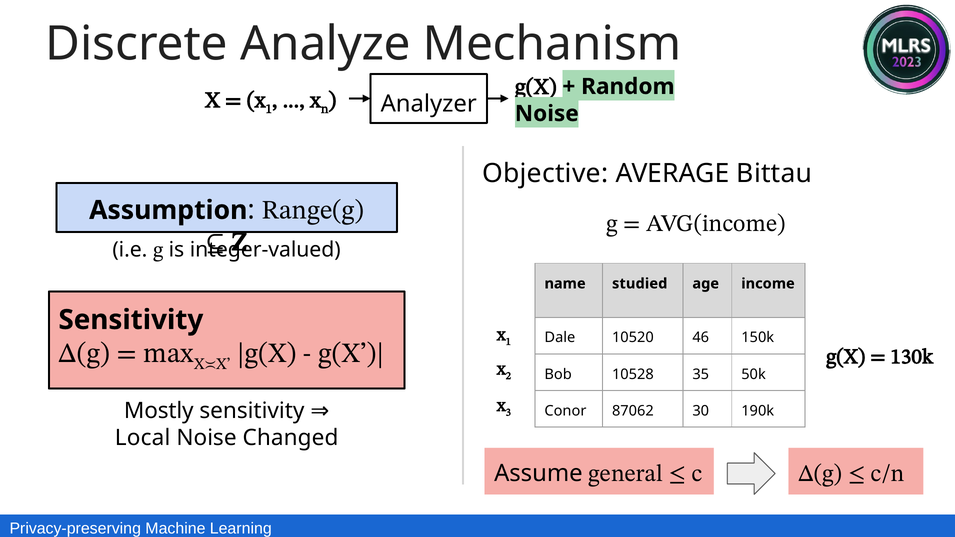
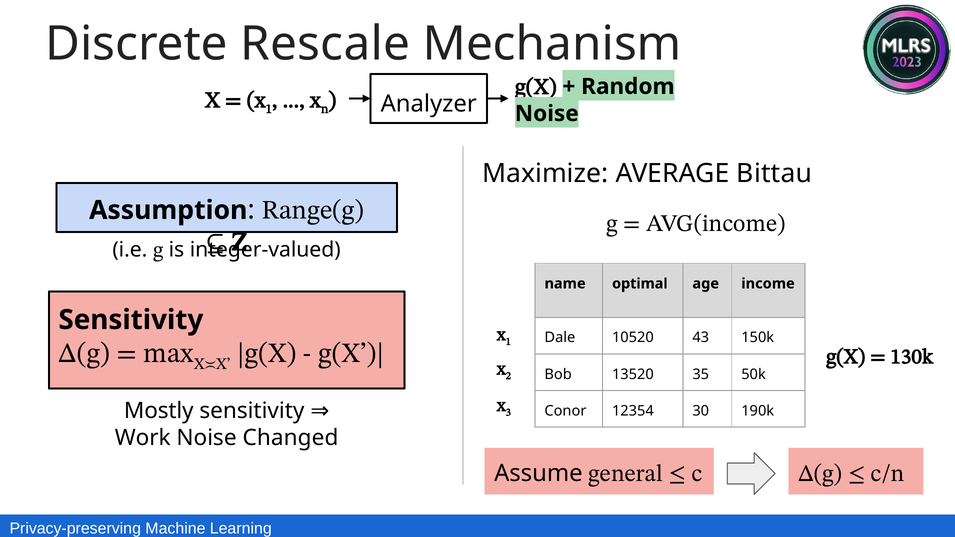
Analyze: Analyze -> Rescale
Objective: Objective -> Maximize
studied: studied -> optimal
46: 46 -> 43
10528: 10528 -> 13520
87062: 87062 -> 12354
Local: Local -> Work
